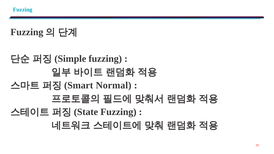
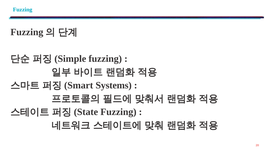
Normal: Normal -> Systems
